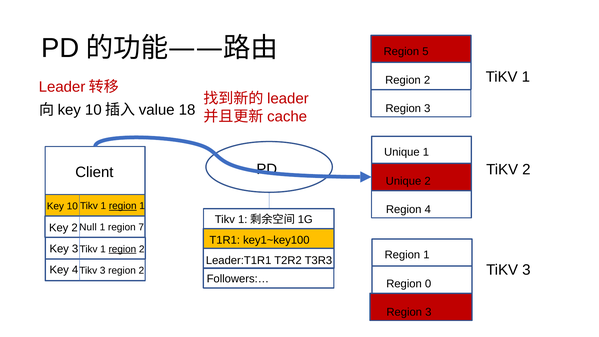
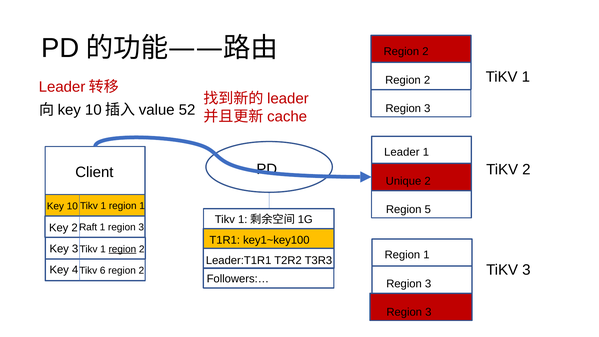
5 at (425, 51): 5 -> 2
18: 18 -> 52
Unique at (402, 152): Unique -> Leader
region at (123, 206) underline: present -> none
Region 4: 4 -> 5
Null: Null -> Raft
7 at (141, 227): 7 -> 3
3 at (103, 270): 3 -> 6
0 at (428, 284): 0 -> 3
